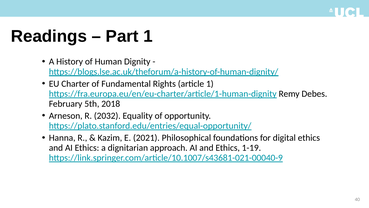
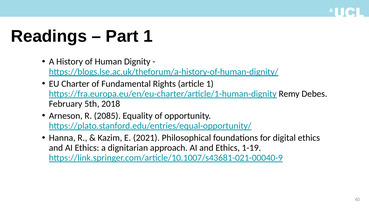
2032: 2032 -> 2085
